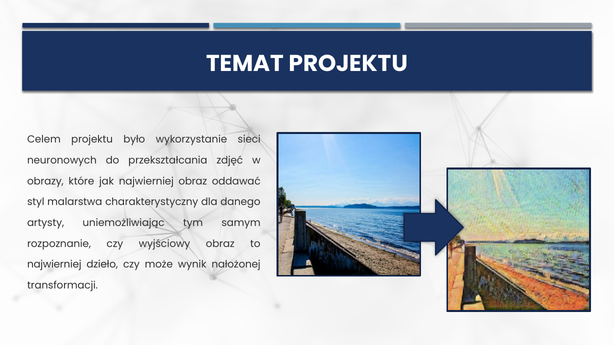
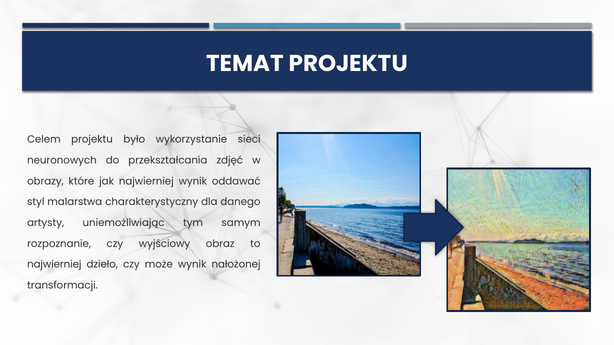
najwierniej obraz: obraz -> wynik
